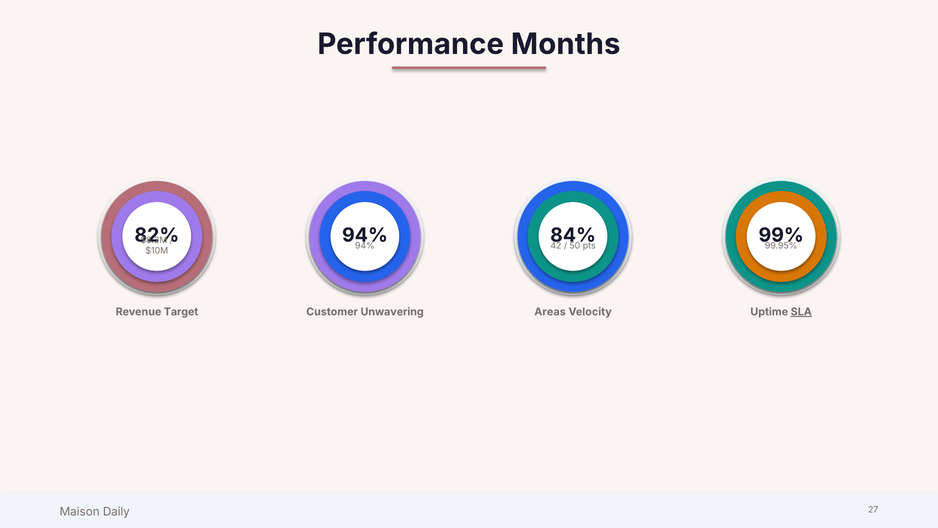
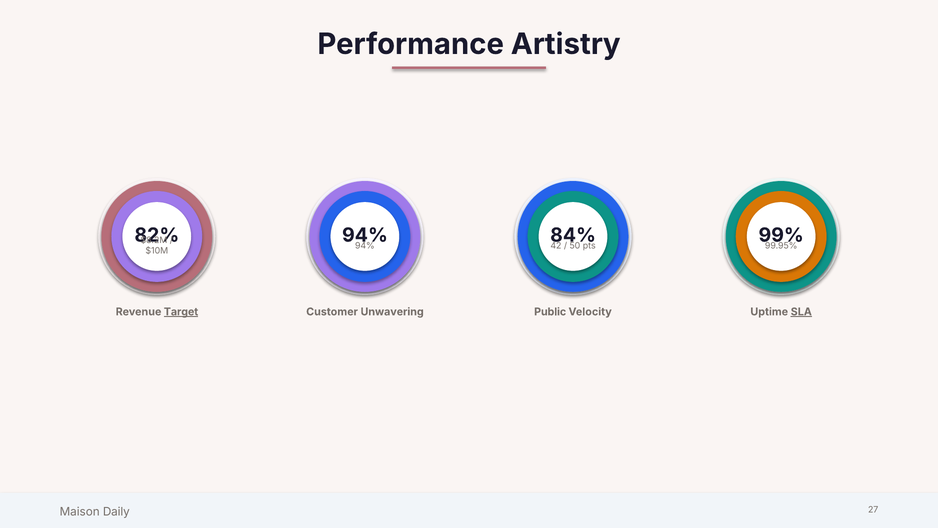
Months: Months -> Artistry
Target underline: none -> present
Areas: Areas -> Public
